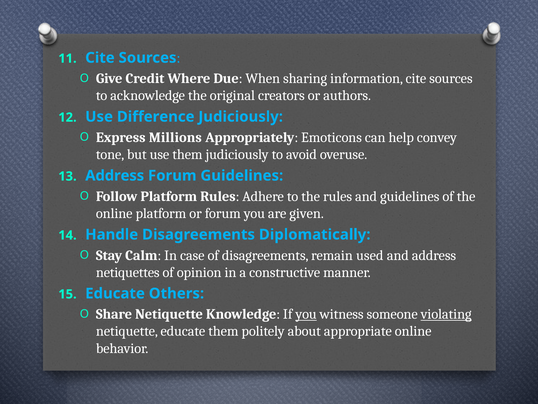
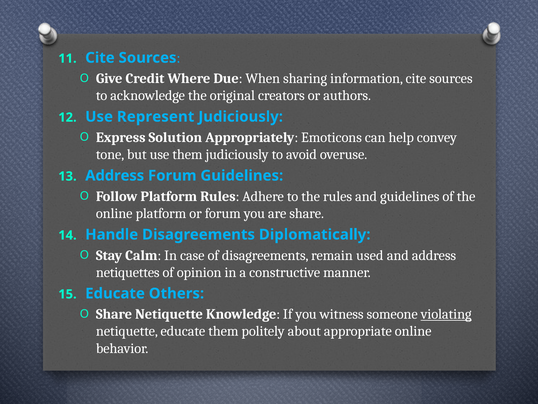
Difference: Difference -> Represent
Millions: Millions -> Solution
are given: given -> share
you at (306, 314) underline: present -> none
